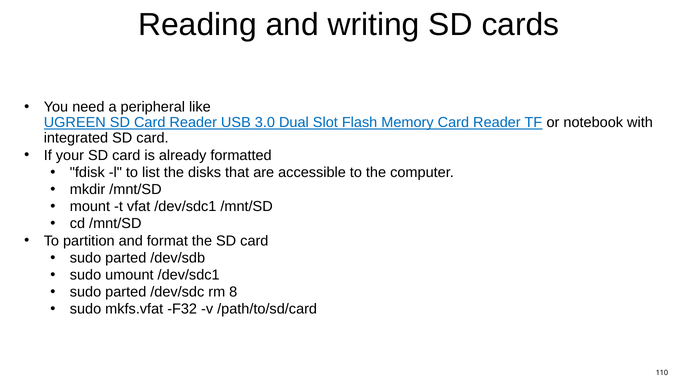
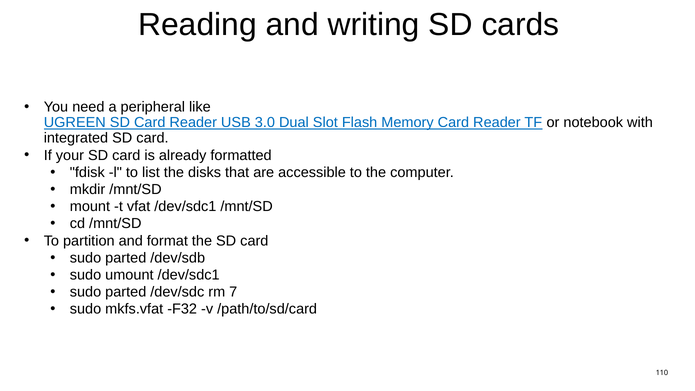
8: 8 -> 7
